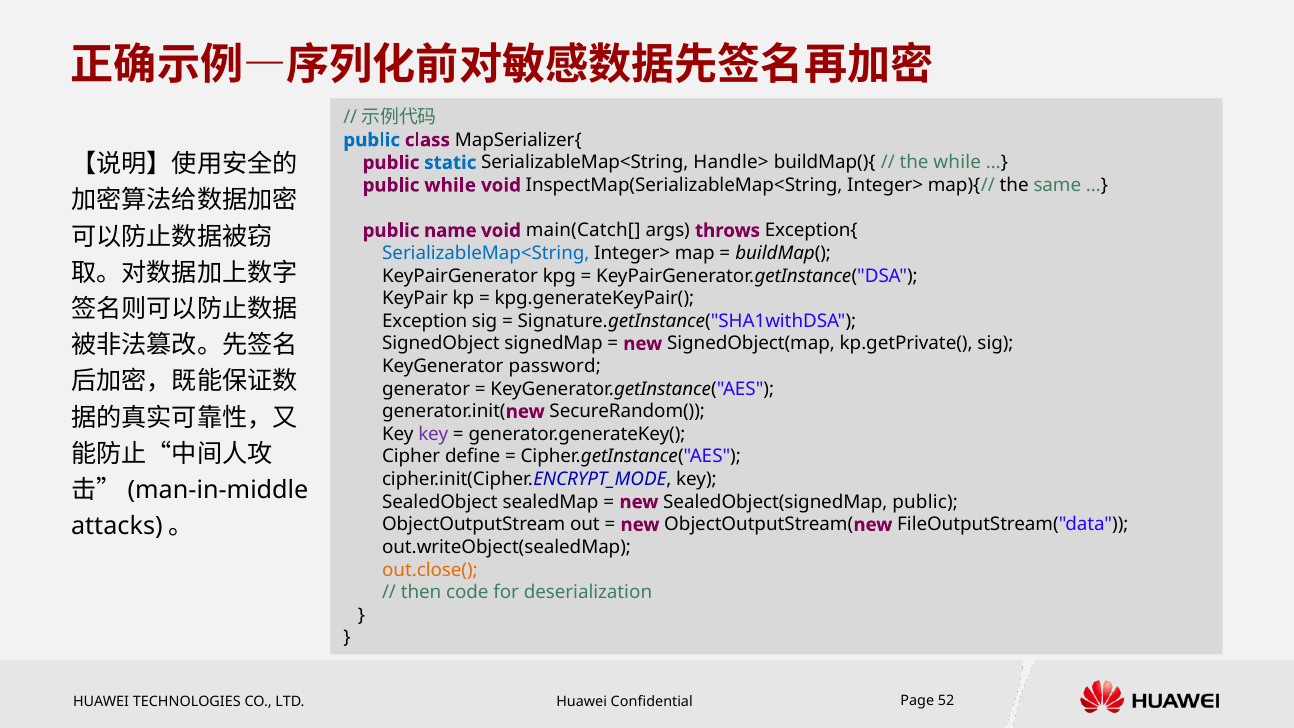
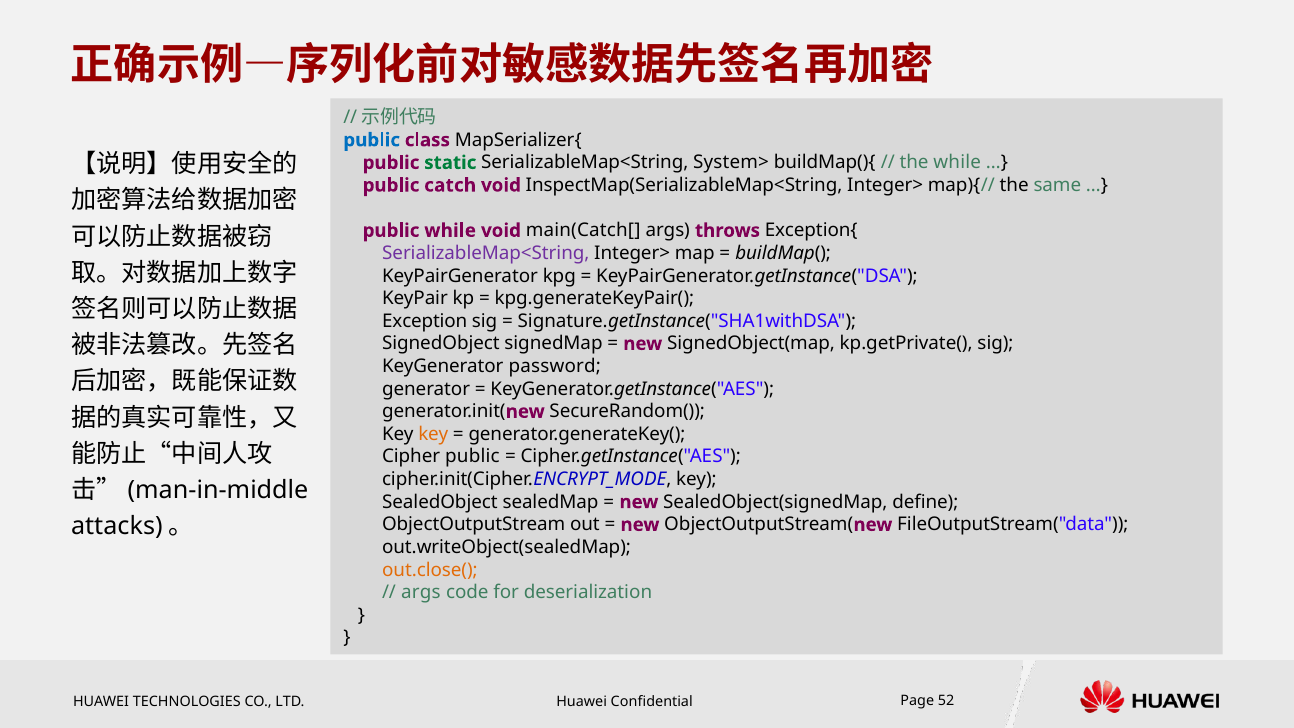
static colour: blue -> green
Handle>: Handle> -> System>
public while: while -> catch
public name: name -> while
SerializableMap<String at (486, 253) colour: blue -> purple
key at (433, 434) colour: purple -> orange
Cipher define: define -> public
SealedObject(signedMap public: public -> define
then at (421, 592): then -> args
